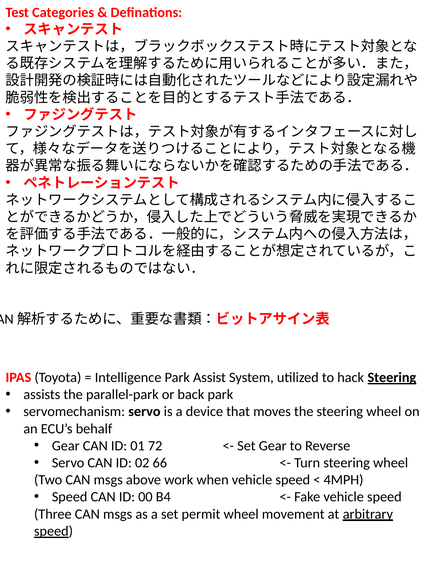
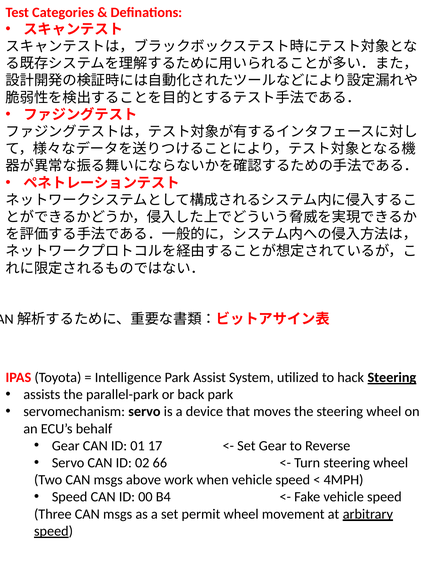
72: 72 -> 17
